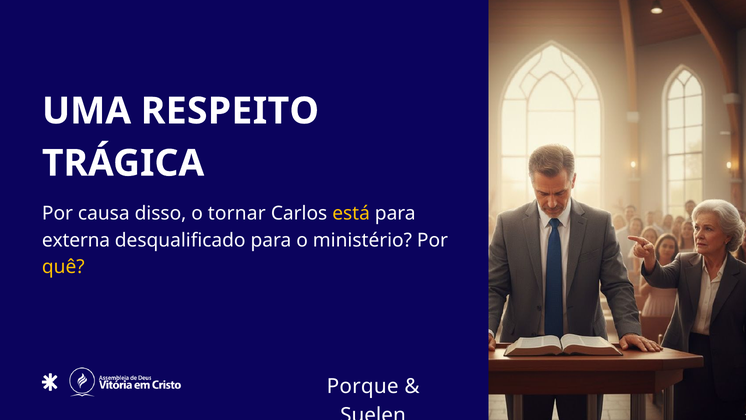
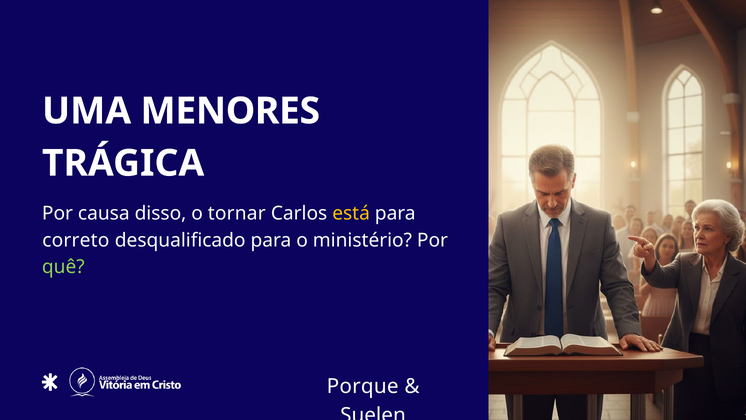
RESPEITO: RESPEITO -> MENORES
externa: externa -> correto
quê colour: yellow -> light green
